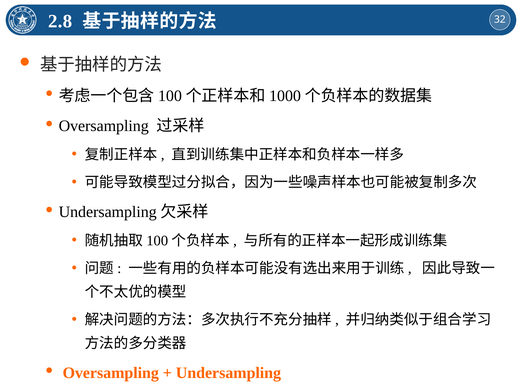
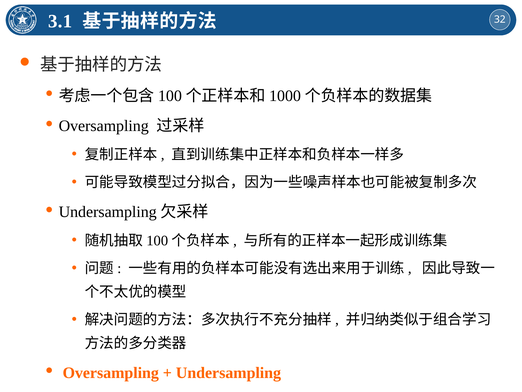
2.8: 2.8 -> 3.1
